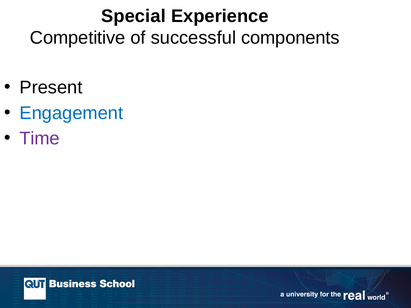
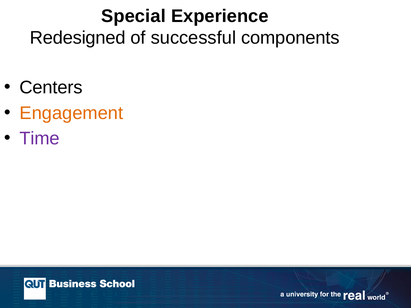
Competitive: Competitive -> Redesigned
Present: Present -> Centers
Engagement colour: blue -> orange
